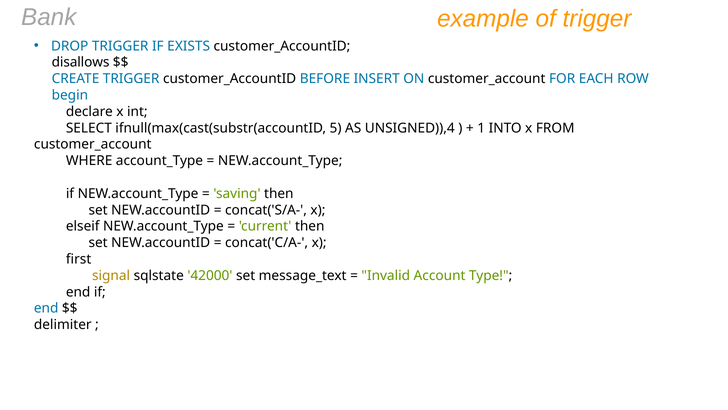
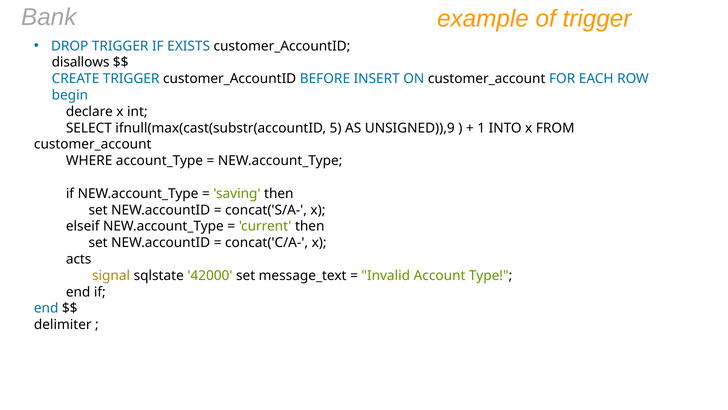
UNSIGNED)),4: UNSIGNED)),4 -> UNSIGNED)),9
first: first -> acts
